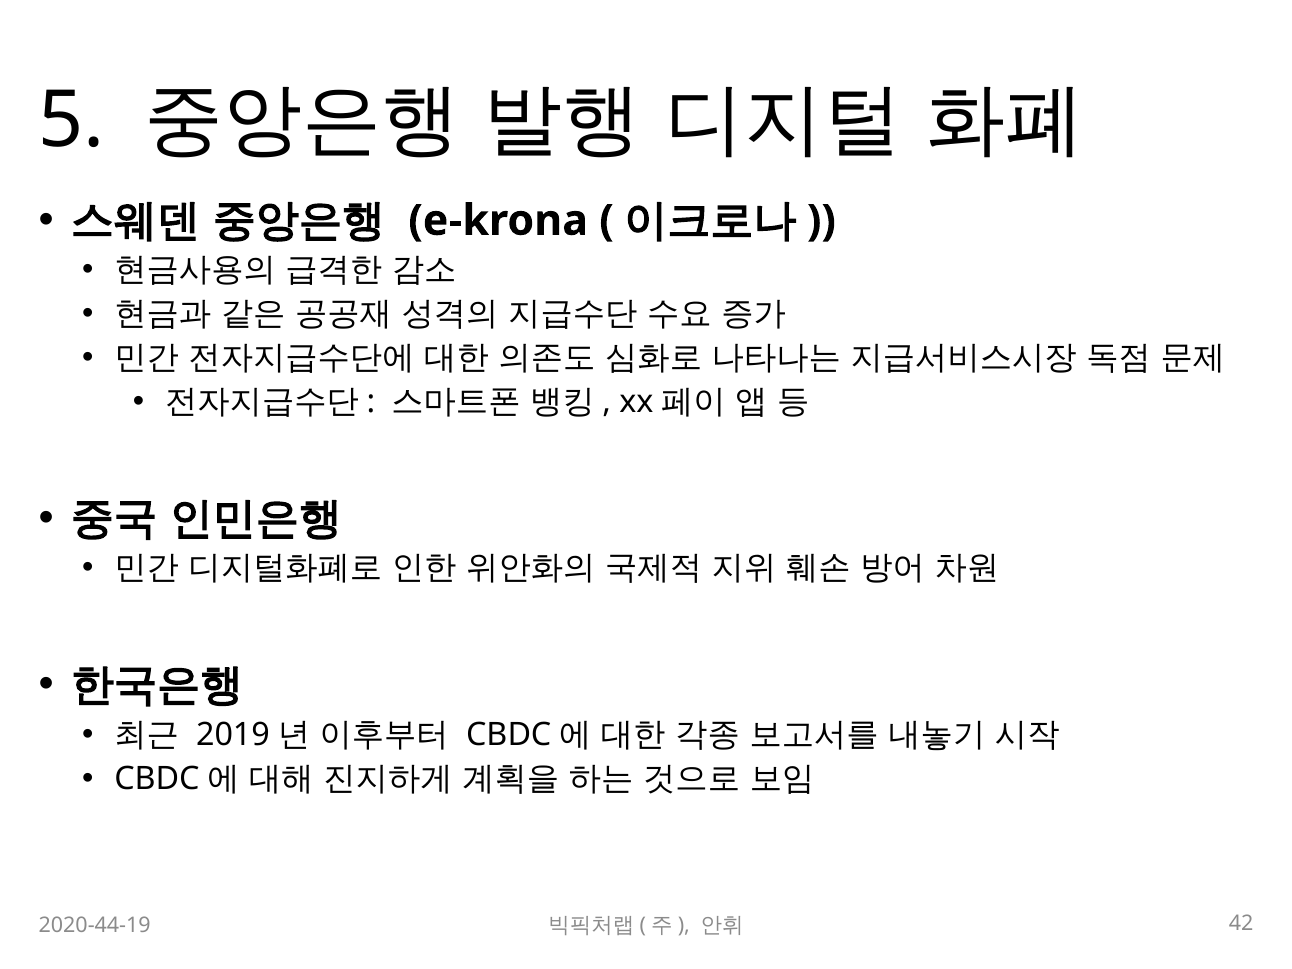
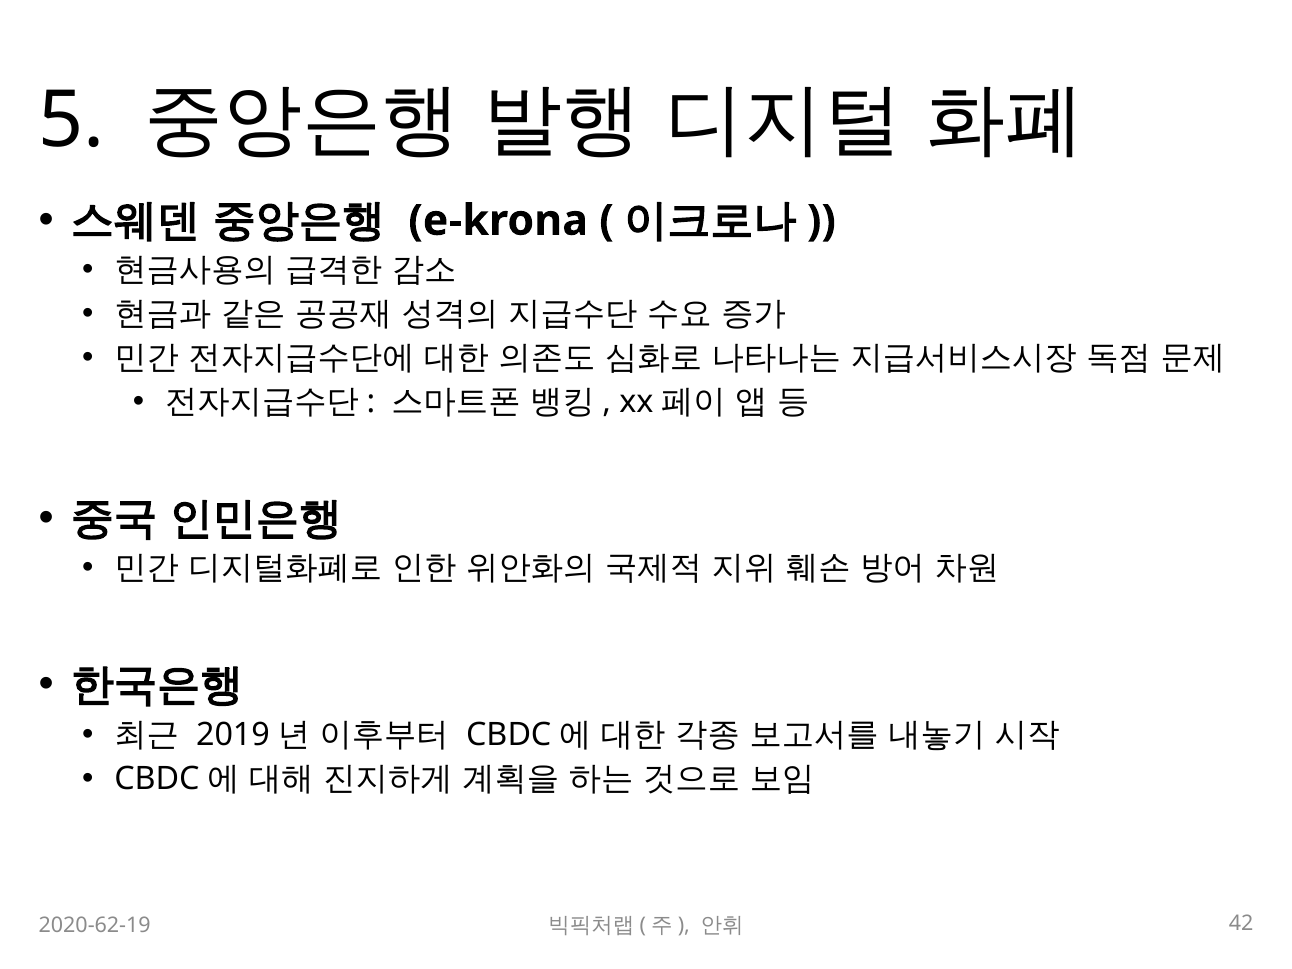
2020-44-19: 2020-44-19 -> 2020-62-19
